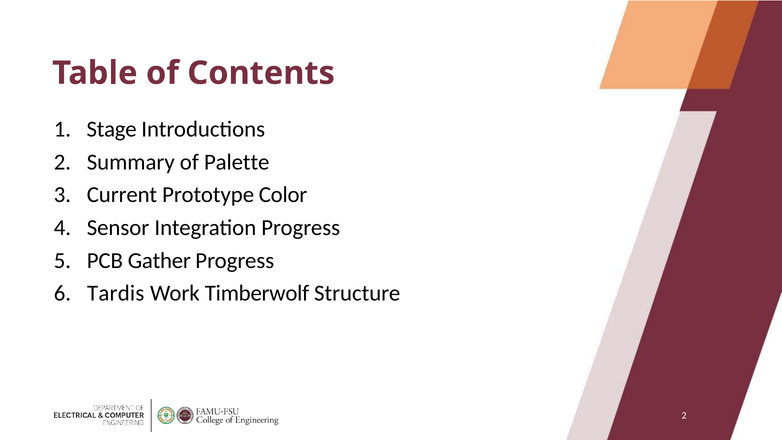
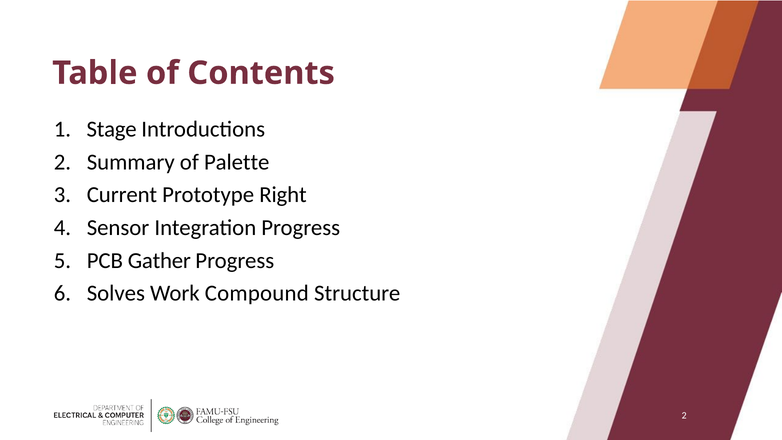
Color: Color -> Right
Tardis: Tardis -> Solves
Timberwolf: Timberwolf -> Compound
